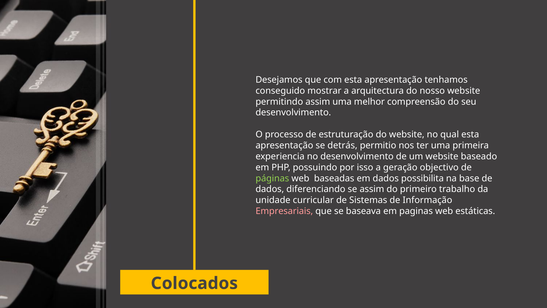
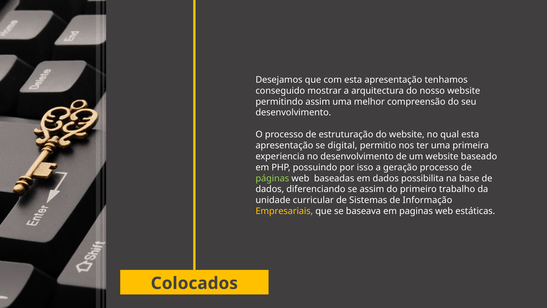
detrás: detrás -> digital
geração objectivo: objectivo -> processo
Empresariais colour: pink -> yellow
